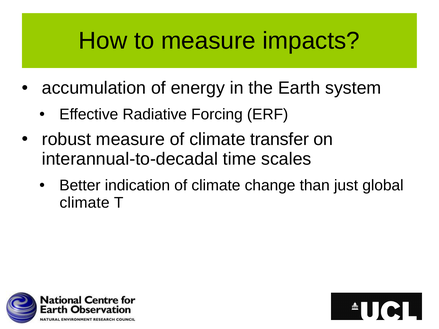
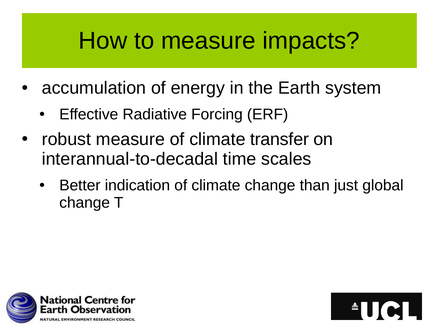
climate at (85, 203): climate -> change
